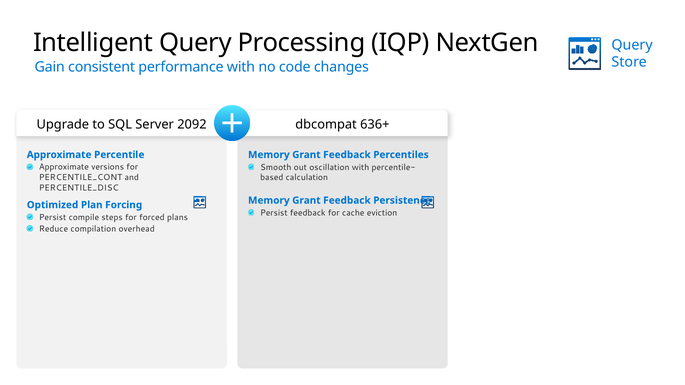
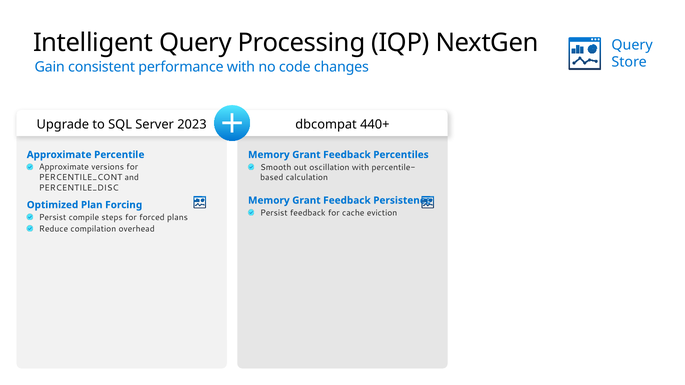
2092: 2092 -> 2023
636+: 636+ -> 440+
